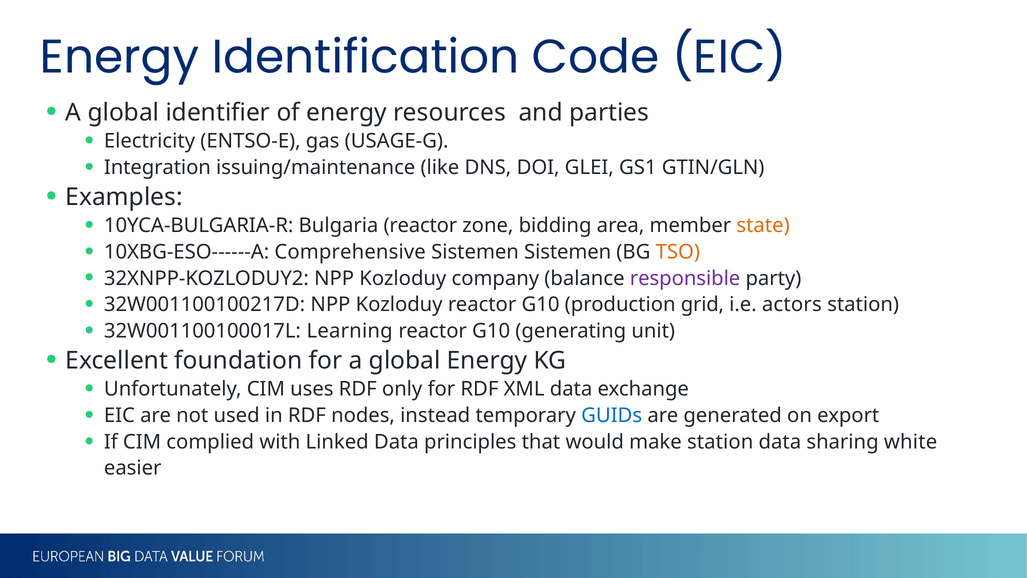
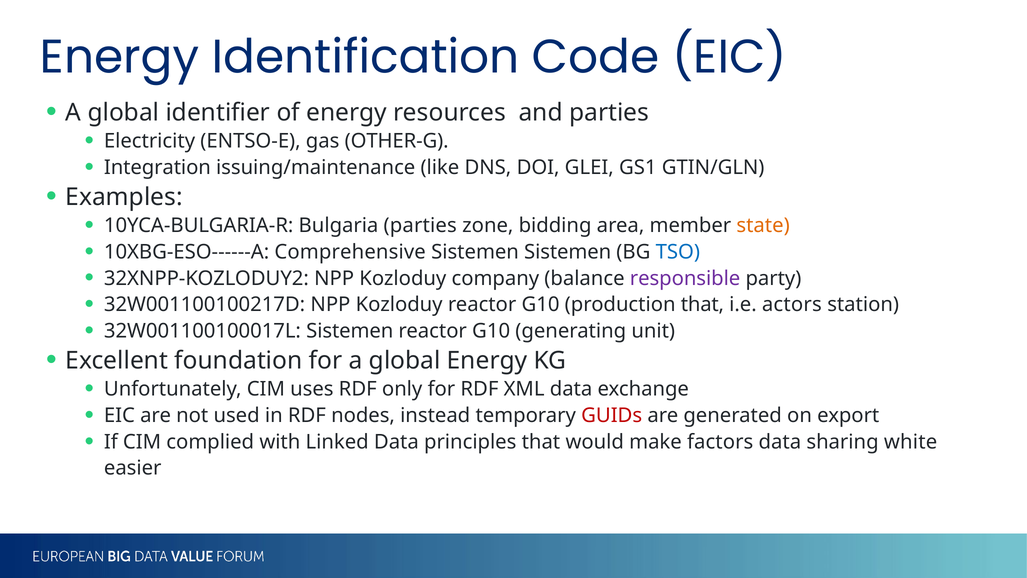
USAGE-G: USAGE-G -> OTHER-G
Bulgaria reactor: reactor -> parties
TSO colour: orange -> blue
production grid: grid -> that
32W001100100017L Learning: Learning -> Sistemen
GUIDs colour: blue -> red
make station: station -> factors
